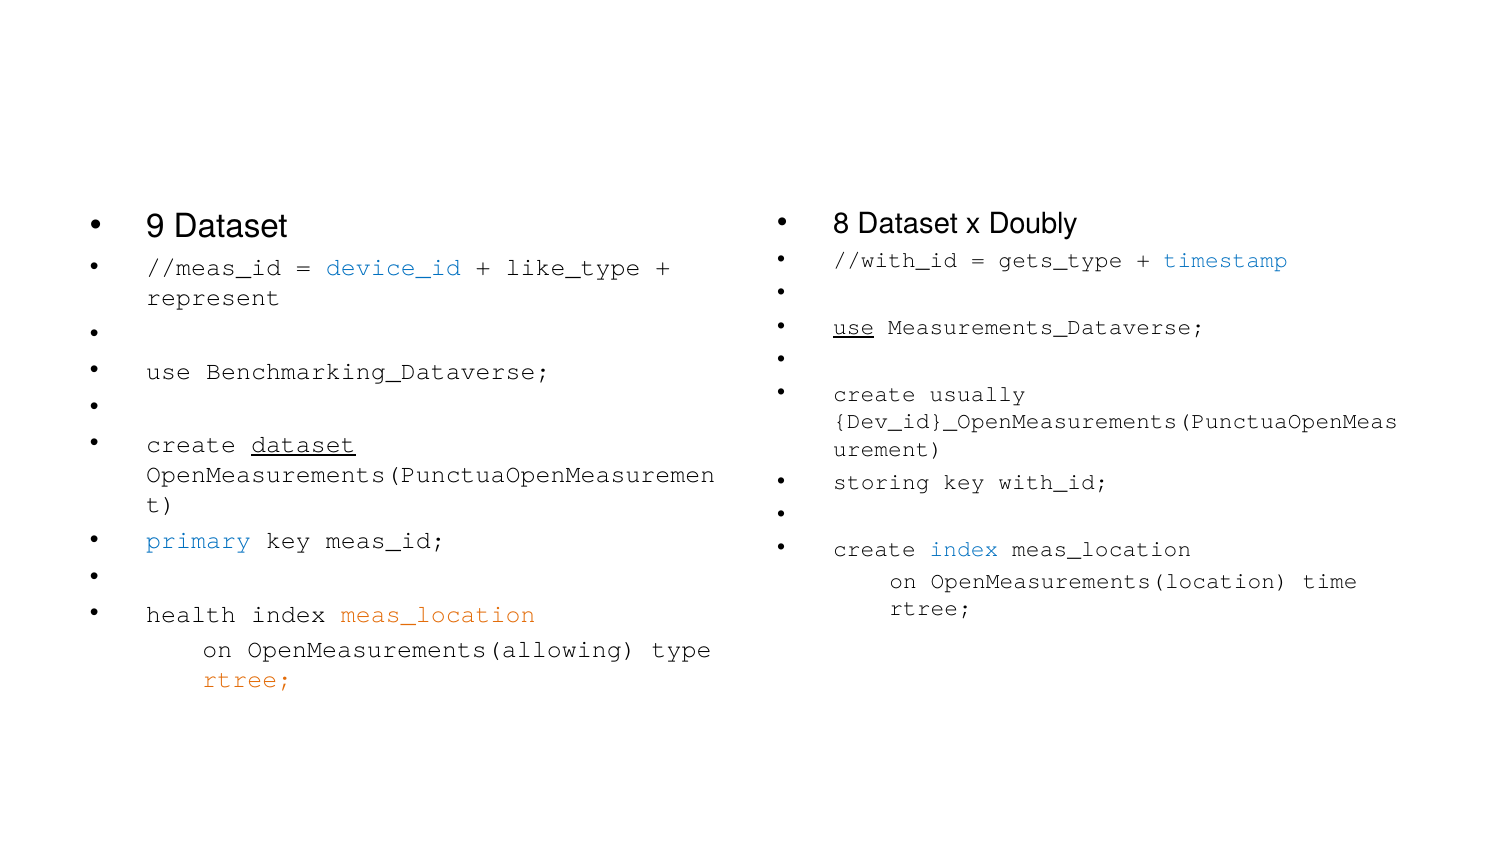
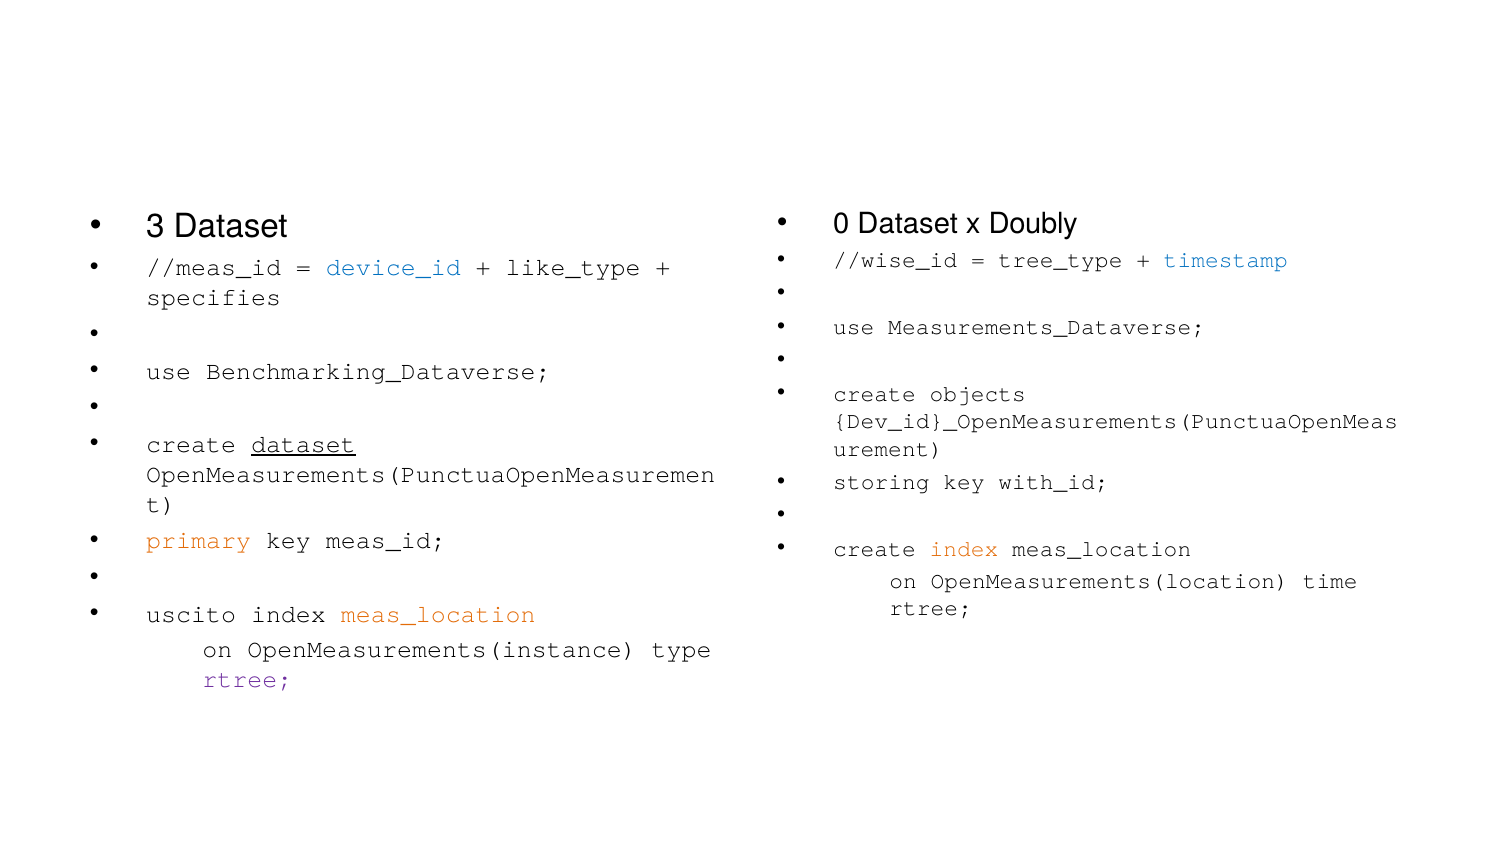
8: 8 -> 0
9: 9 -> 3
//with_id: //with_id -> //wise_id
gets_type: gets_type -> tree_type
represent: represent -> specifies
use at (854, 327) underline: present -> none
usually: usually -> objects
primary colour: blue -> orange
index at (964, 549) colour: blue -> orange
health: health -> uscito
OpenMeasurements(allowing: OpenMeasurements(allowing -> OpenMeasurements(instance
rtree at (247, 679) colour: orange -> purple
